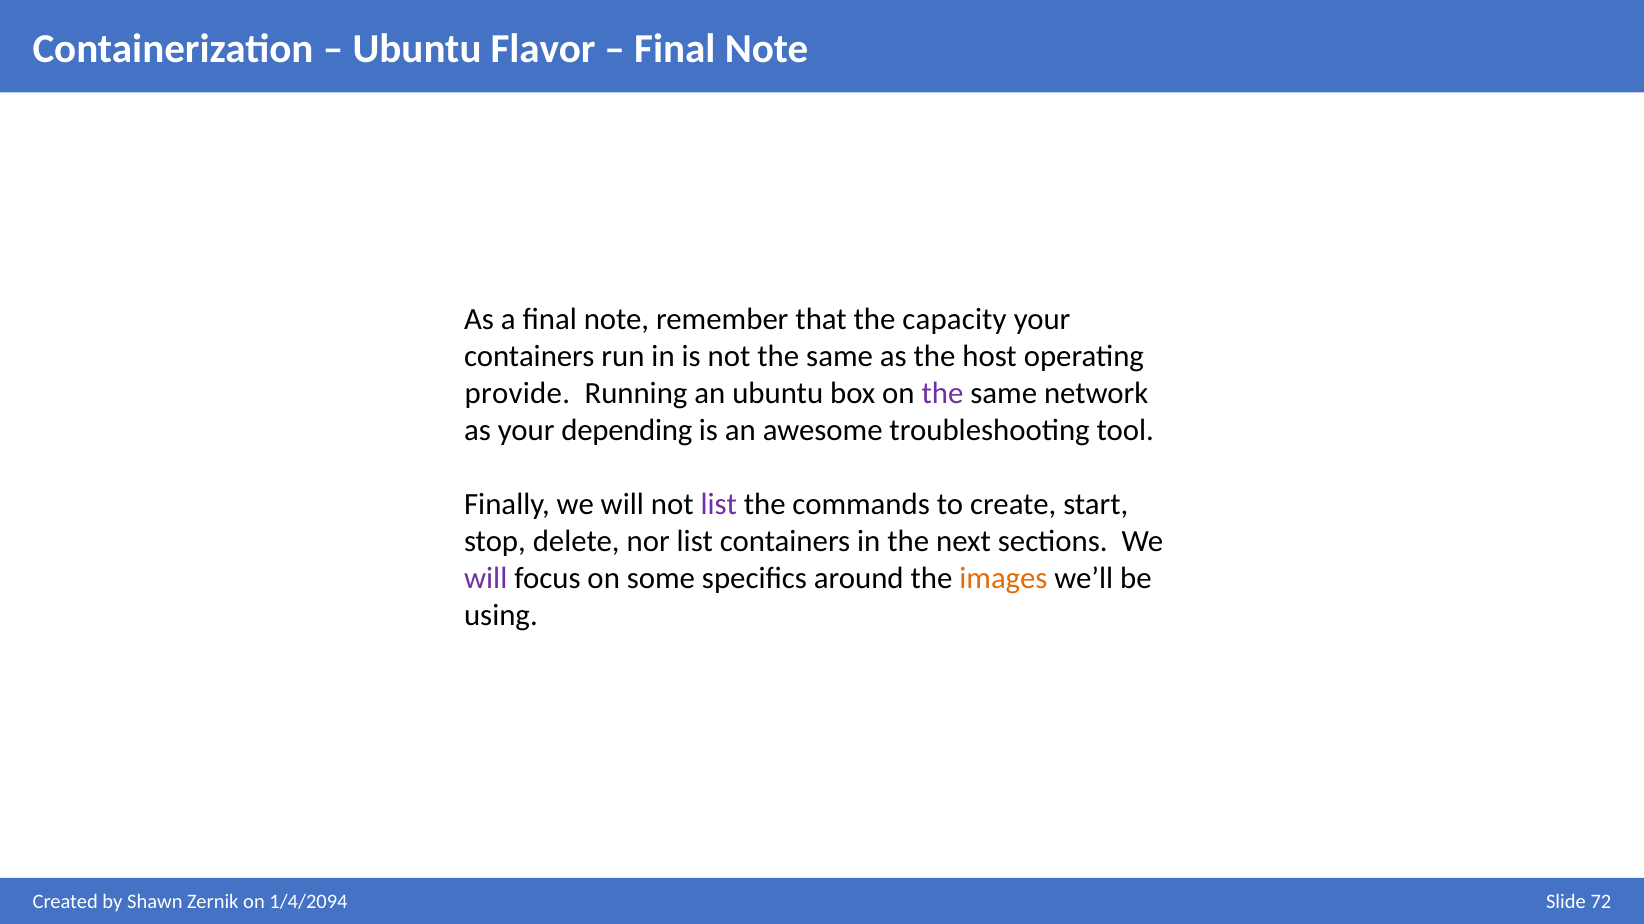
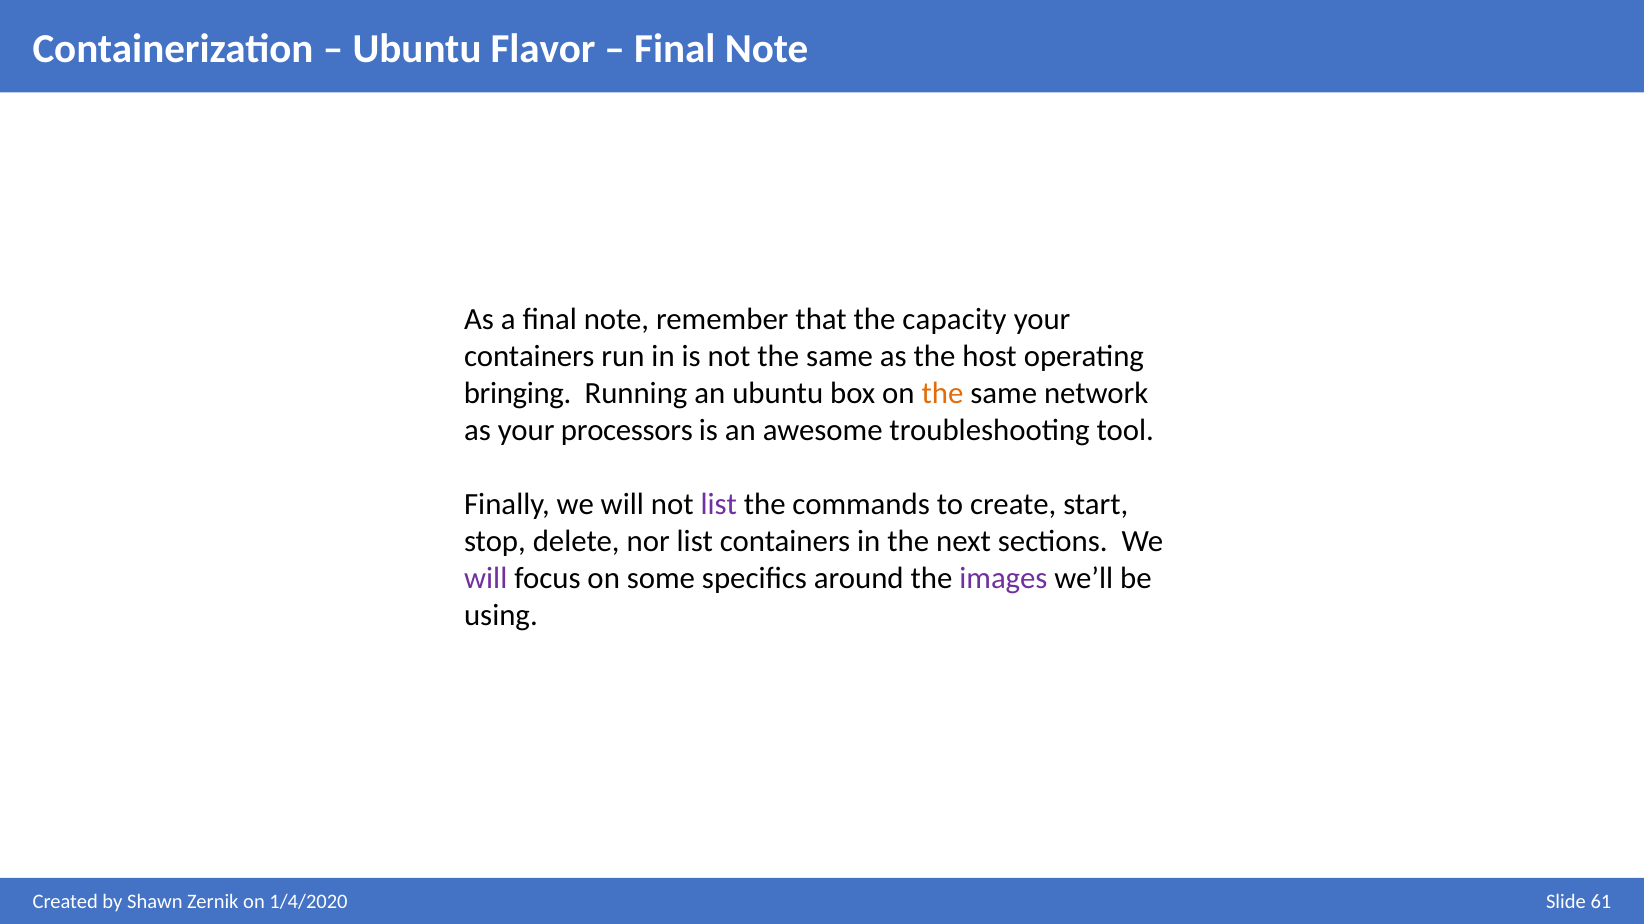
provide: provide -> bringing
the at (943, 394) colour: purple -> orange
depending: depending -> processors
images colour: orange -> purple
1/4/2094: 1/4/2094 -> 1/4/2020
72: 72 -> 61
